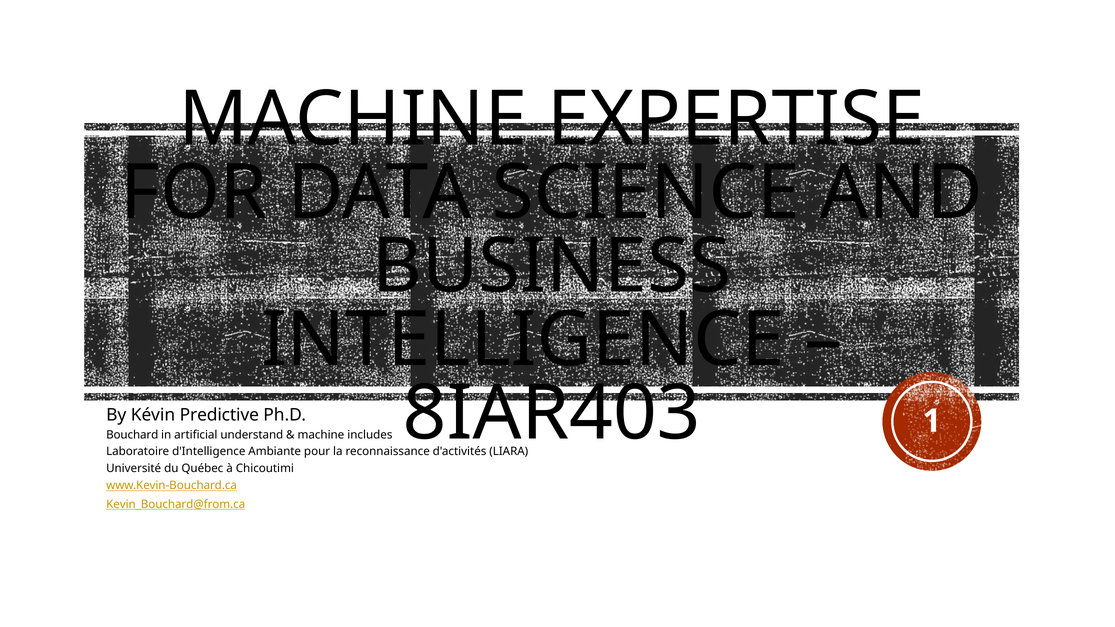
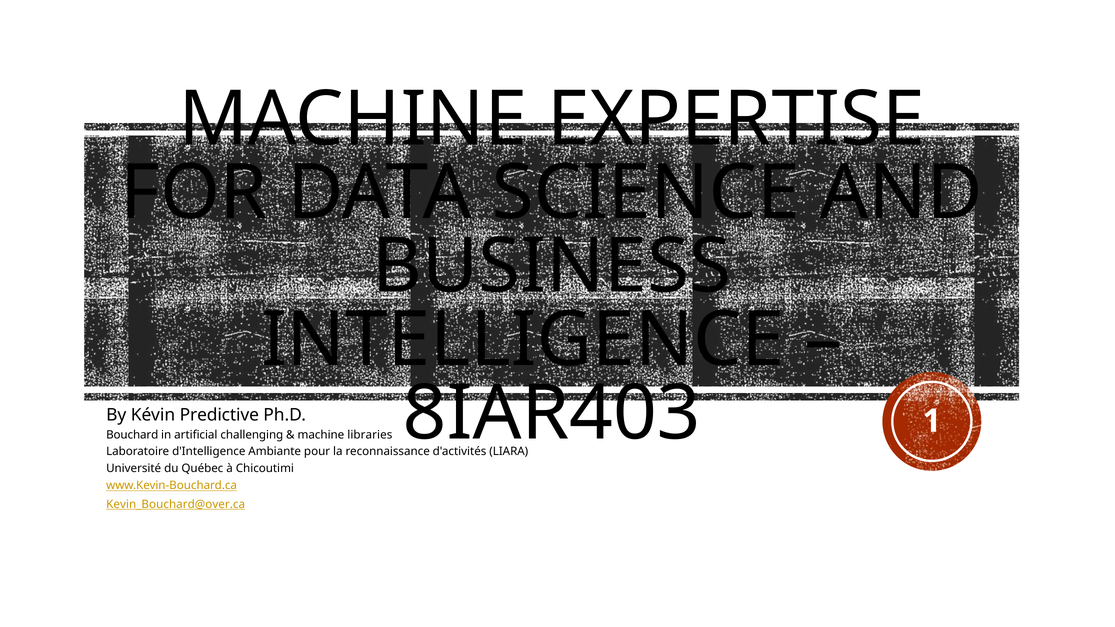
understand: understand -> challenging
includes: includes -> libraries
Kevin_Bouchard@from.ca: Kevin_Bouchard@from.ca -> Kevin_Bouchard@over.ca
